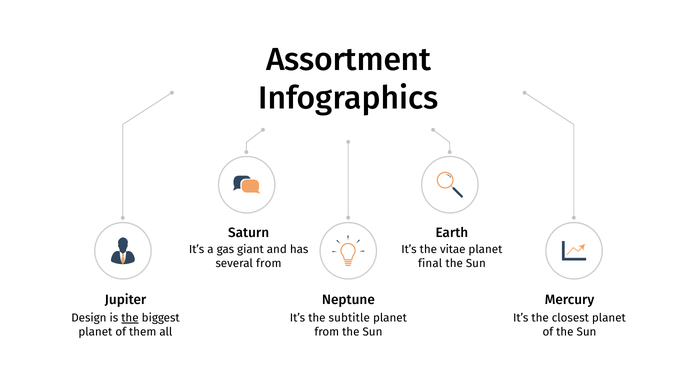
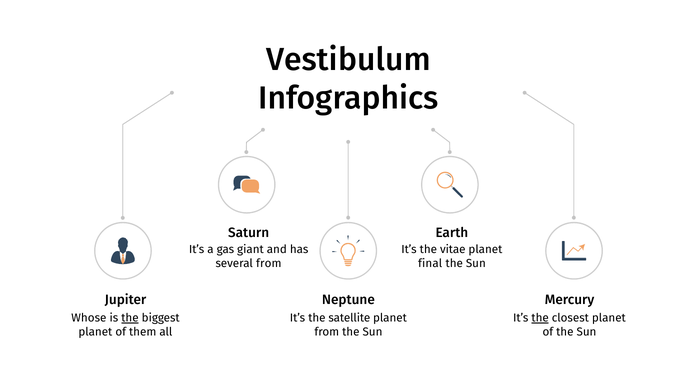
Assortment: Assortment -> Vestibulum
Design: Design -> Whose
subtitle: subtitle -> satellite
the at (540, 318) underline: none -> present
